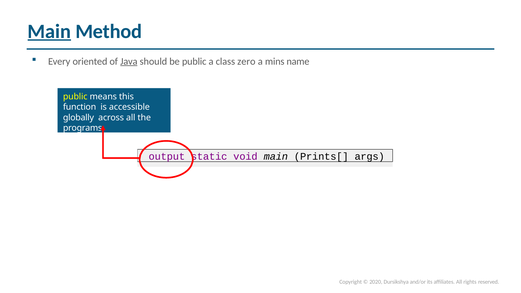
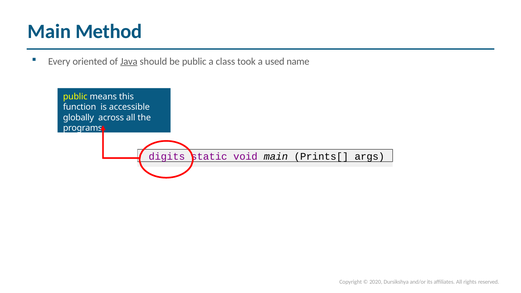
Main at (49, 31) underline: present -> none
zero: zero -> took
mins: mins -> used
output: output -> digits
